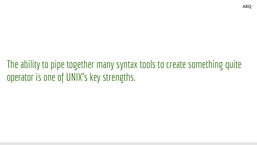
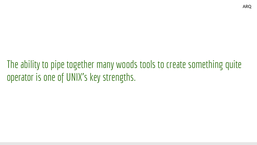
syntax: syntax -> woods
